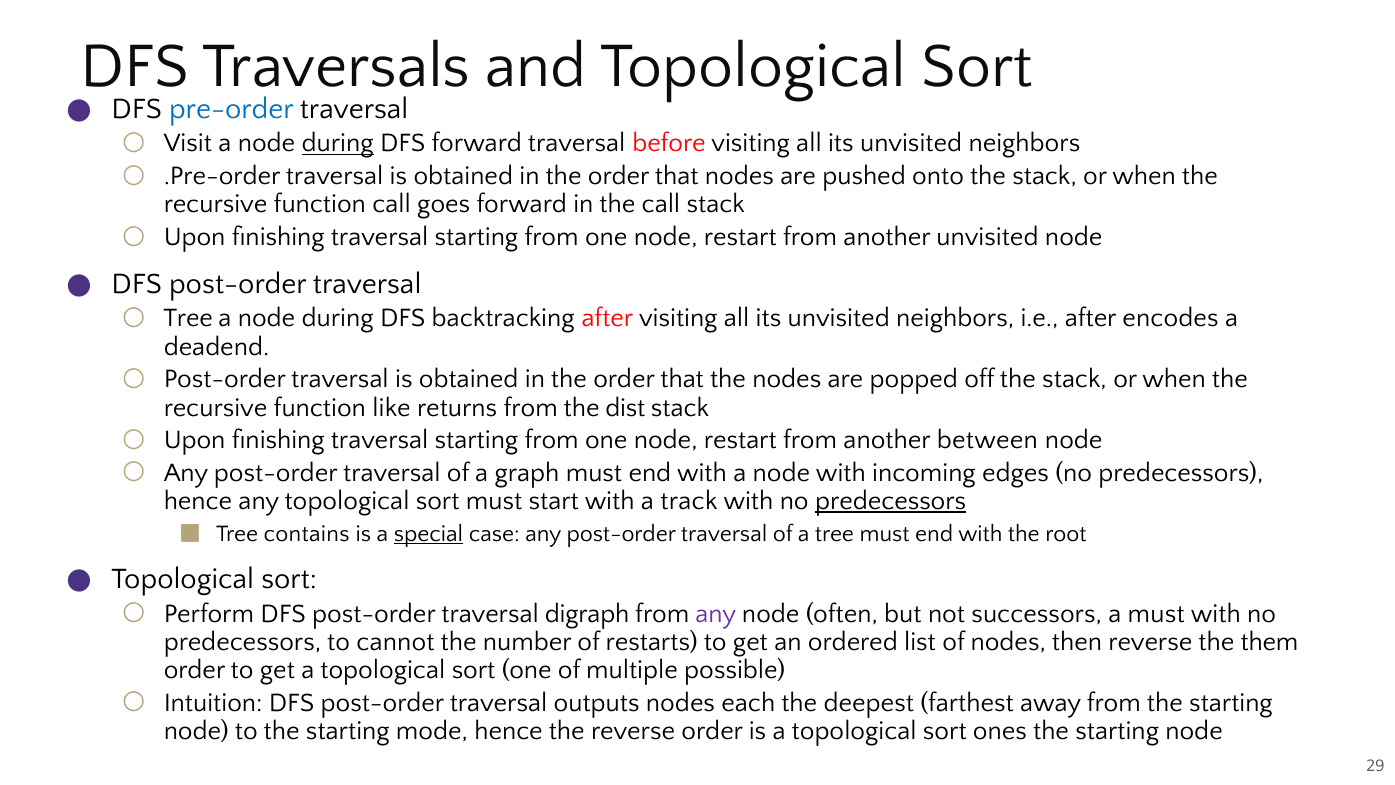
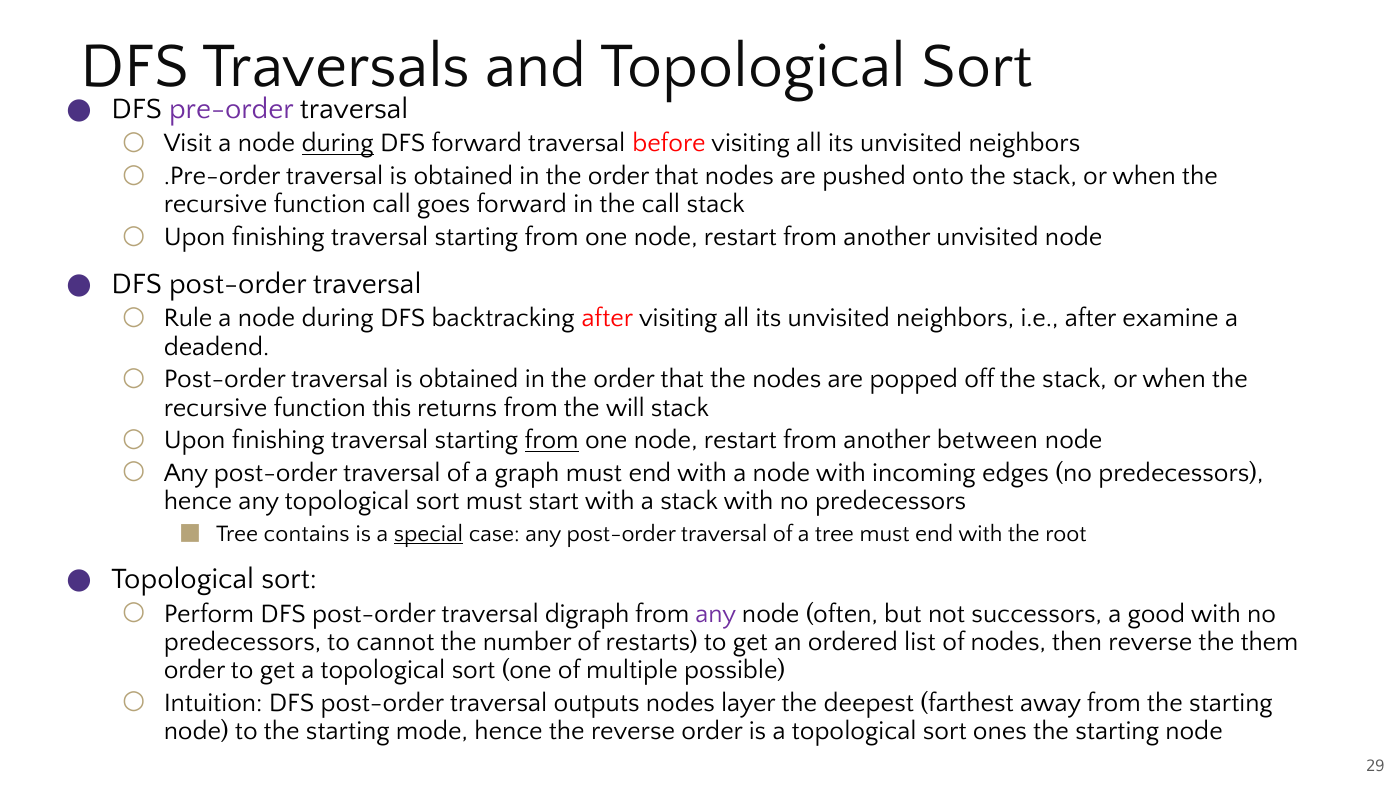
pre-order colour: blue -> purple
Tree at (188, 318): Tree -> Rule
encodes: encodes -> examine
like: like -> this
dist: dist -> will
from at (552, 440) underline: none -> present
a track: track -> stack
predecessors at (891, 501) underline: present -> none
a must: must -> good
each: each -> layer
